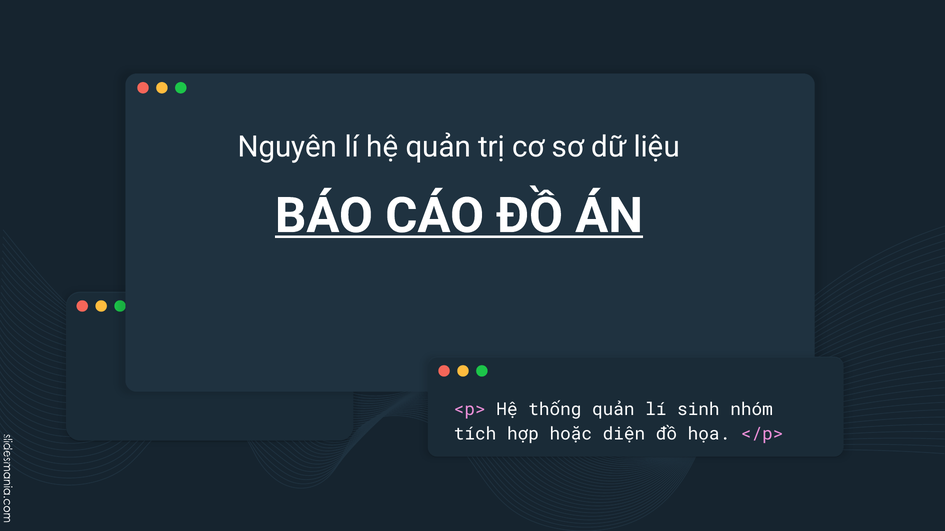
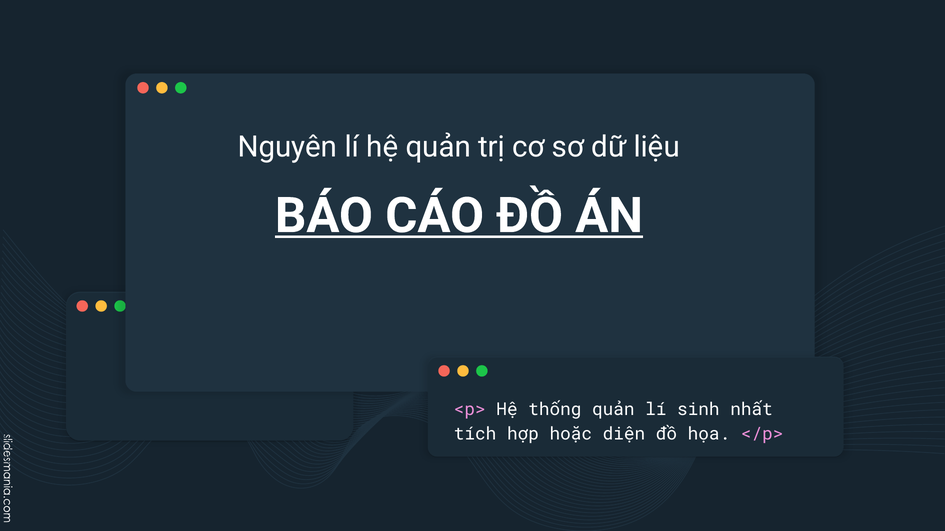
nhóm: nhóm -> nhất
